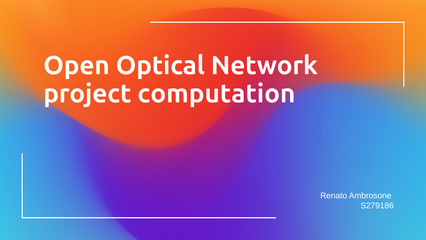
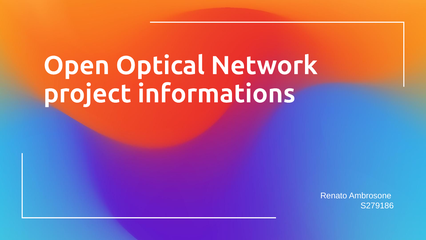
computation: computation -> informations
